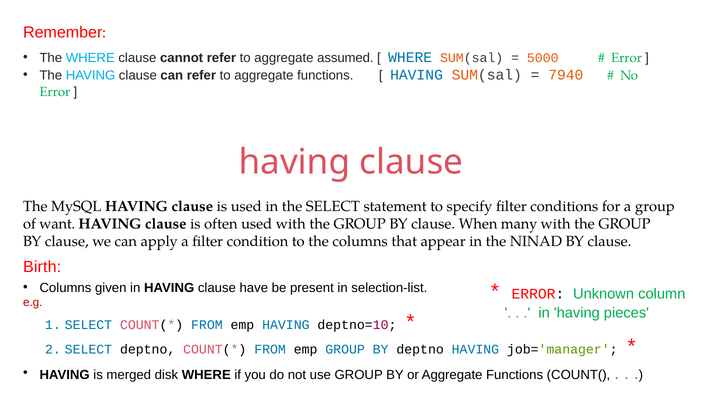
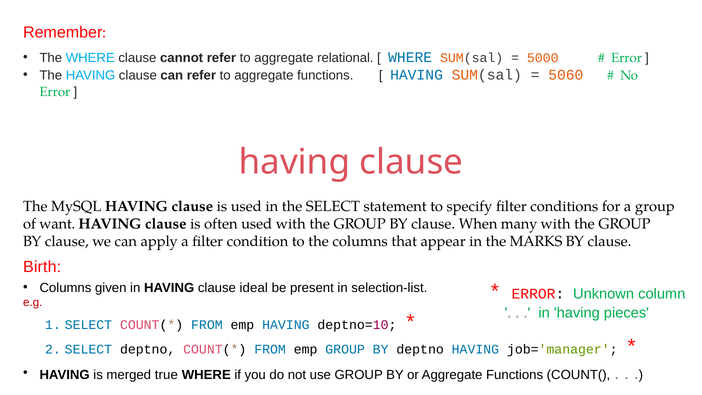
assumed: assumed -> relational
7940: 7940 -> 5060
NINAD: NINAD -> MARKS
have: have -> ideal
disk: disk -> true
